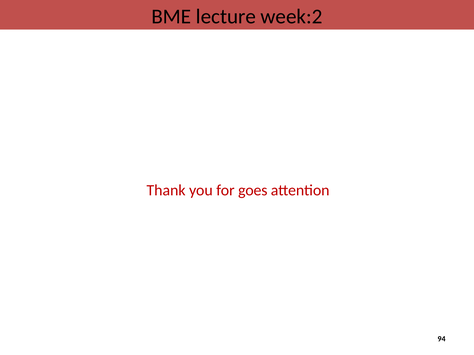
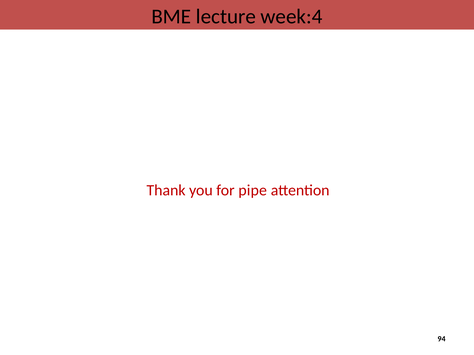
week:2: week:2 -> week:4
goes: goes -> pipe
